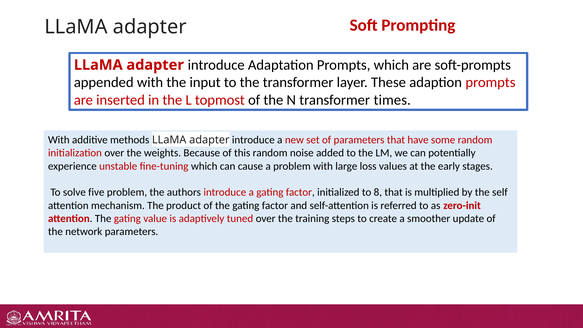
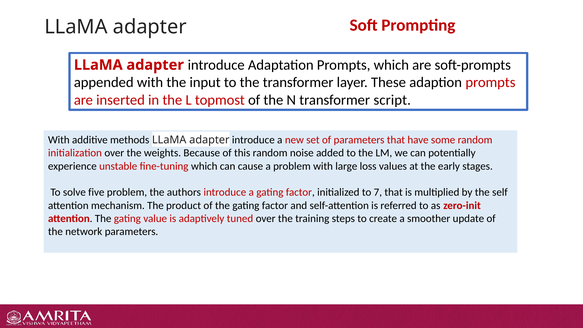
times: times -> script
8: 8 -> 7
